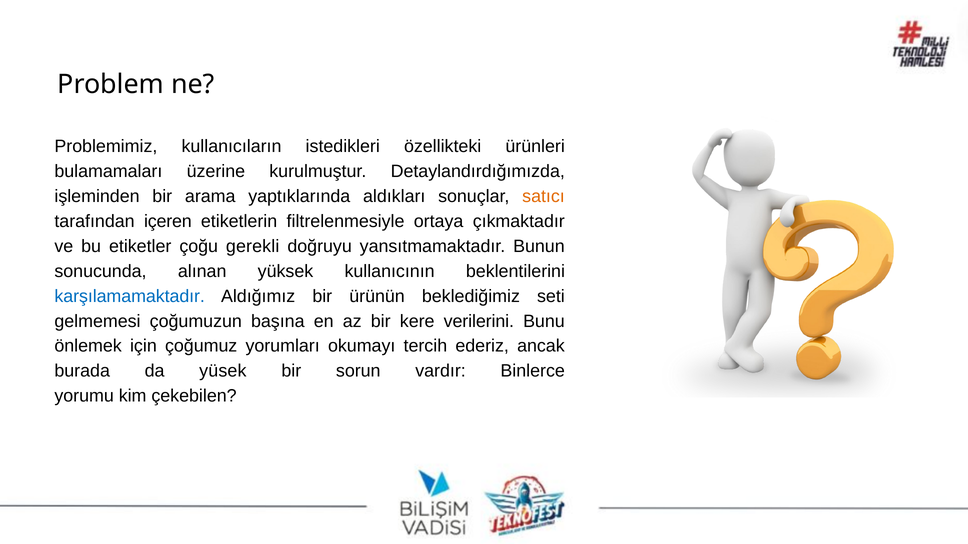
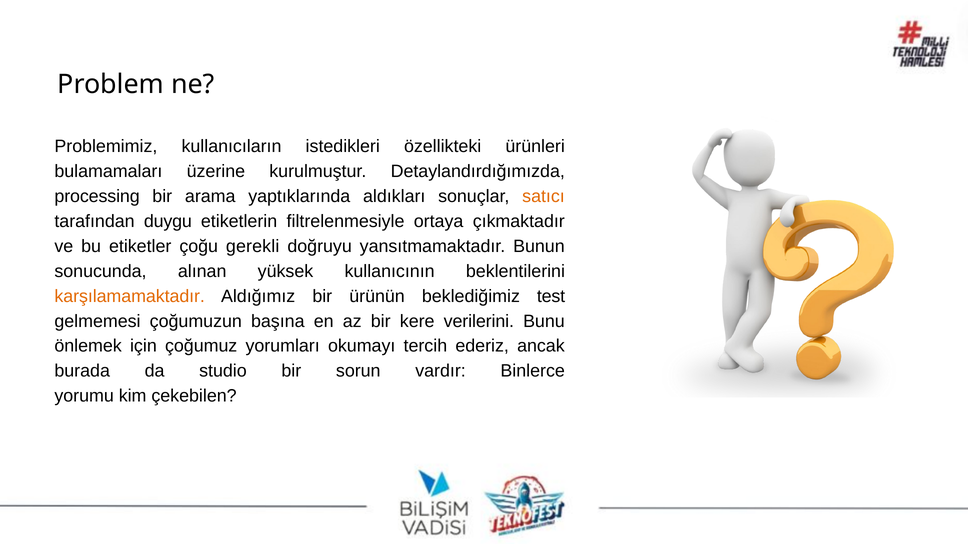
işleminden: işleminden -> processing
içeren: içeren -> duygu
karşılamamaktadır colour: blue -> orange
seti: seti -> test
yüsek: yüsek -> studio
